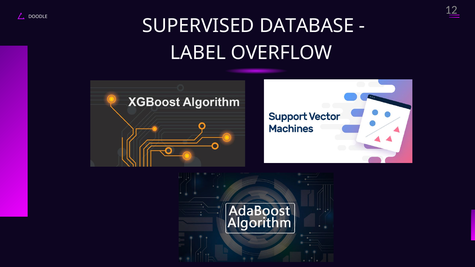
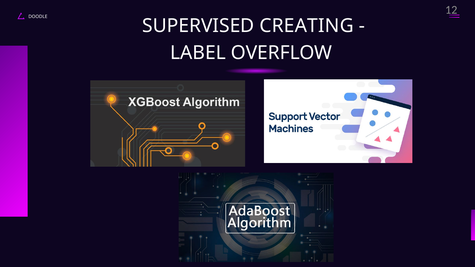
DATABASE: DATABASE -> CREATING
